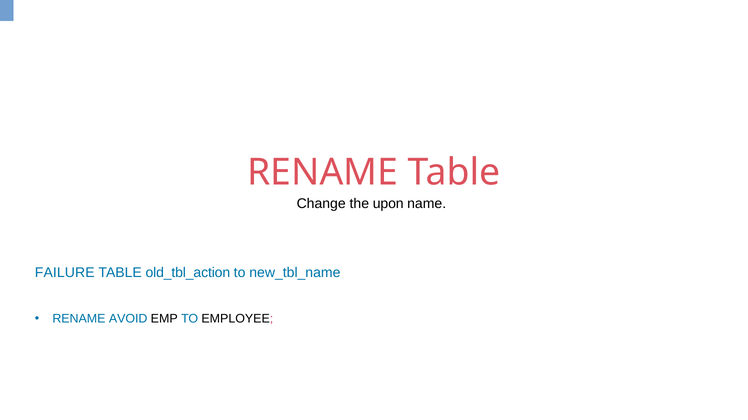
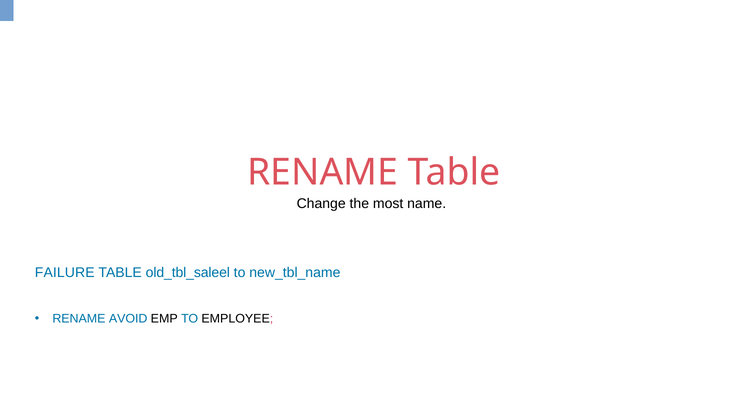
upon: upon -> most
old_tbl_action: old_tbl_action -> old_tbl_saleel
